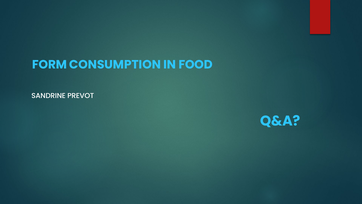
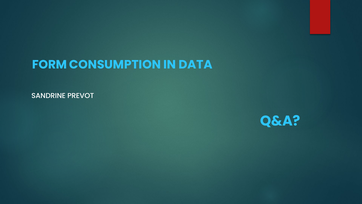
FOOD: FOOD -> DATA
